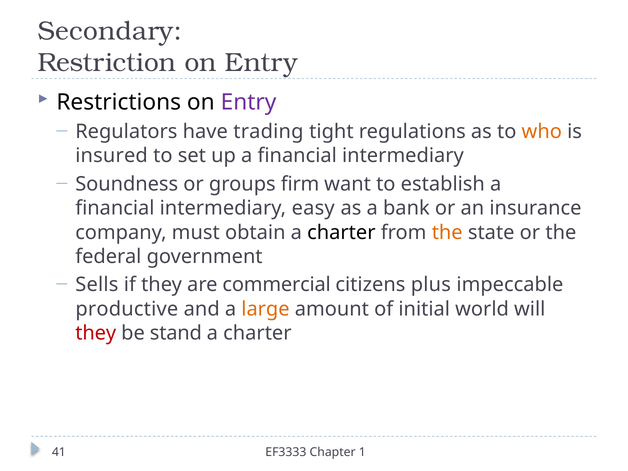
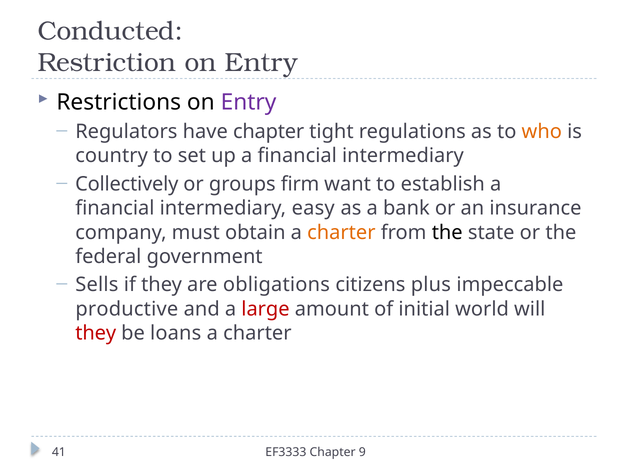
Secondary: Secondary -> Conducted
have trading: trading -> chapter
insured: insured -> country
Soundness: Soundness -> Collectively
charter at (341, 232) colour: black -> orange
the at (447, 232) colour: orange -> black
commercial: commercial -> obligations
large colour: orange -> red
stand: stand -> loans
1: 1 -> 9
